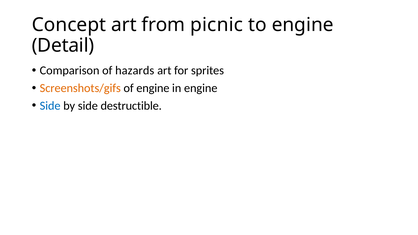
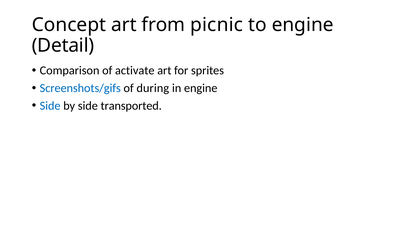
hazards: hazards -> activate
Screenshots/gifs colour: orange -> blue
of engine: engine -> during
destructible: destructible -> transported
